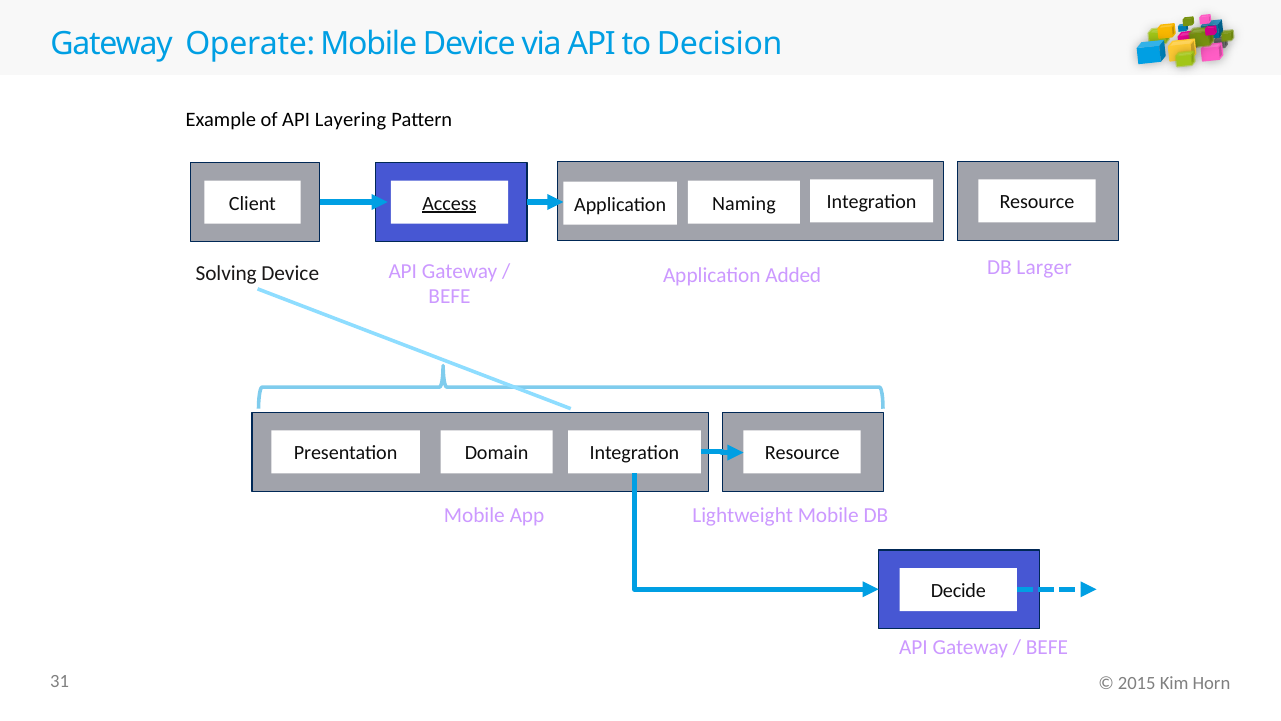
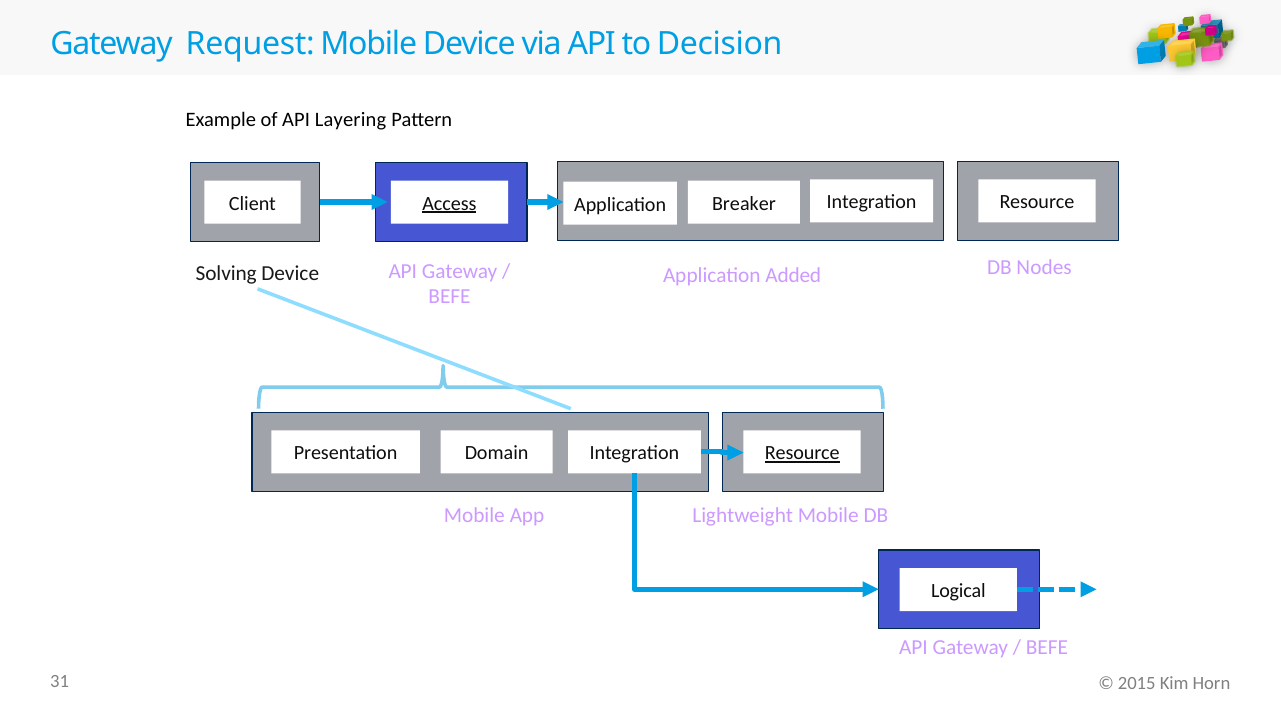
Operate: Operate -> Request
Naming: Naming -> Breaker
Larger: Larger -> Nodes
Resource at (802, 453) underline: none -> present
Decide: Decide -> Logical
